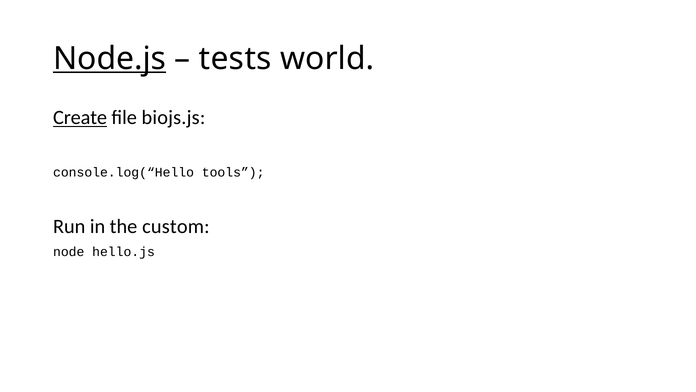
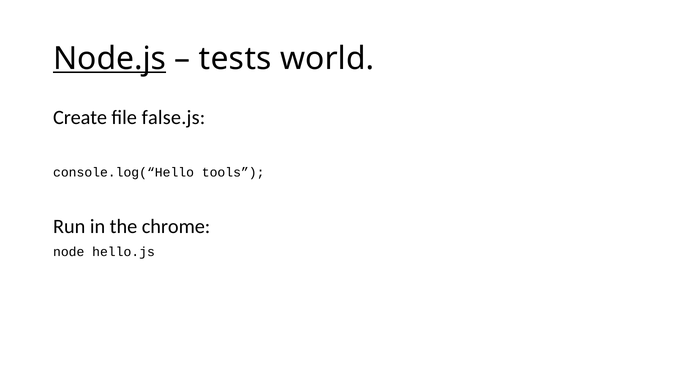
Create underline: present -> none
biojs.js: biojs.js -> false.js
custom: custom -> chrome
